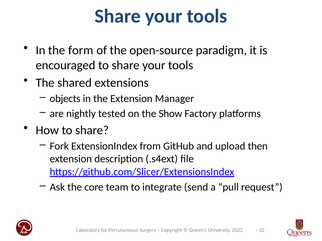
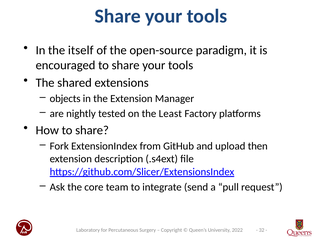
form: form -> itself
Show: Show -> Least
